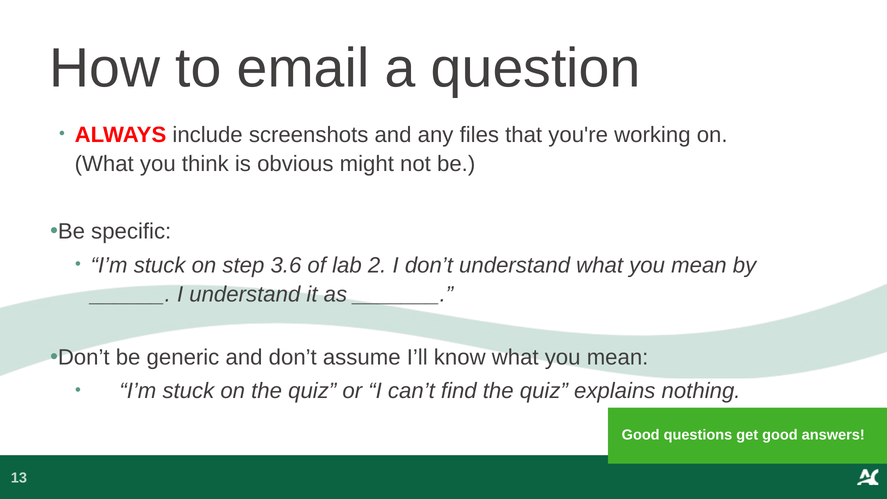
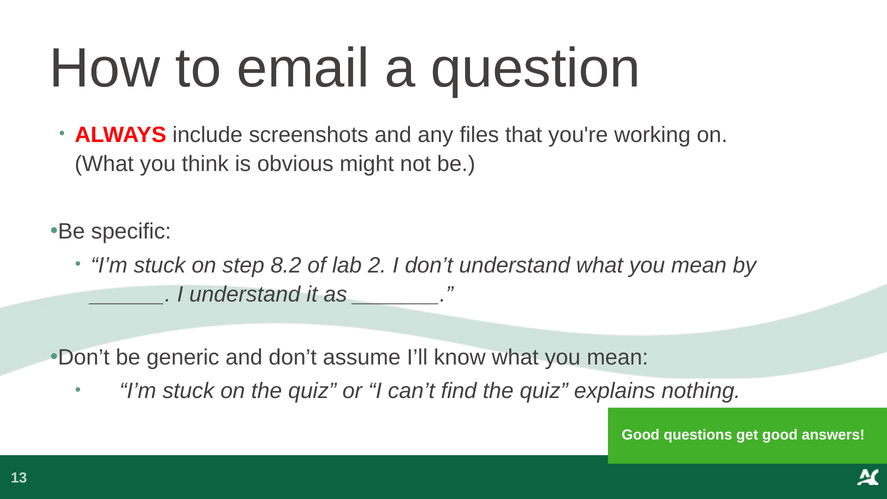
3.6: 3.6 -> 8.2
